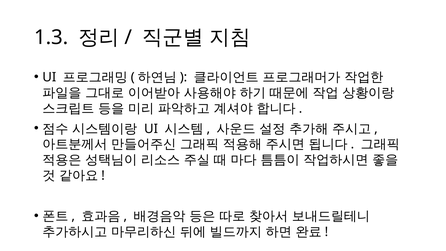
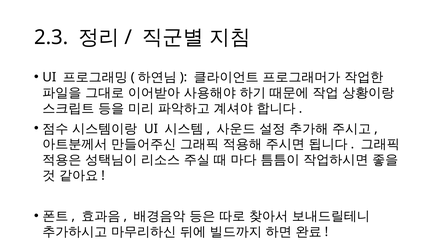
1.3: 1.3 -> 2.3
